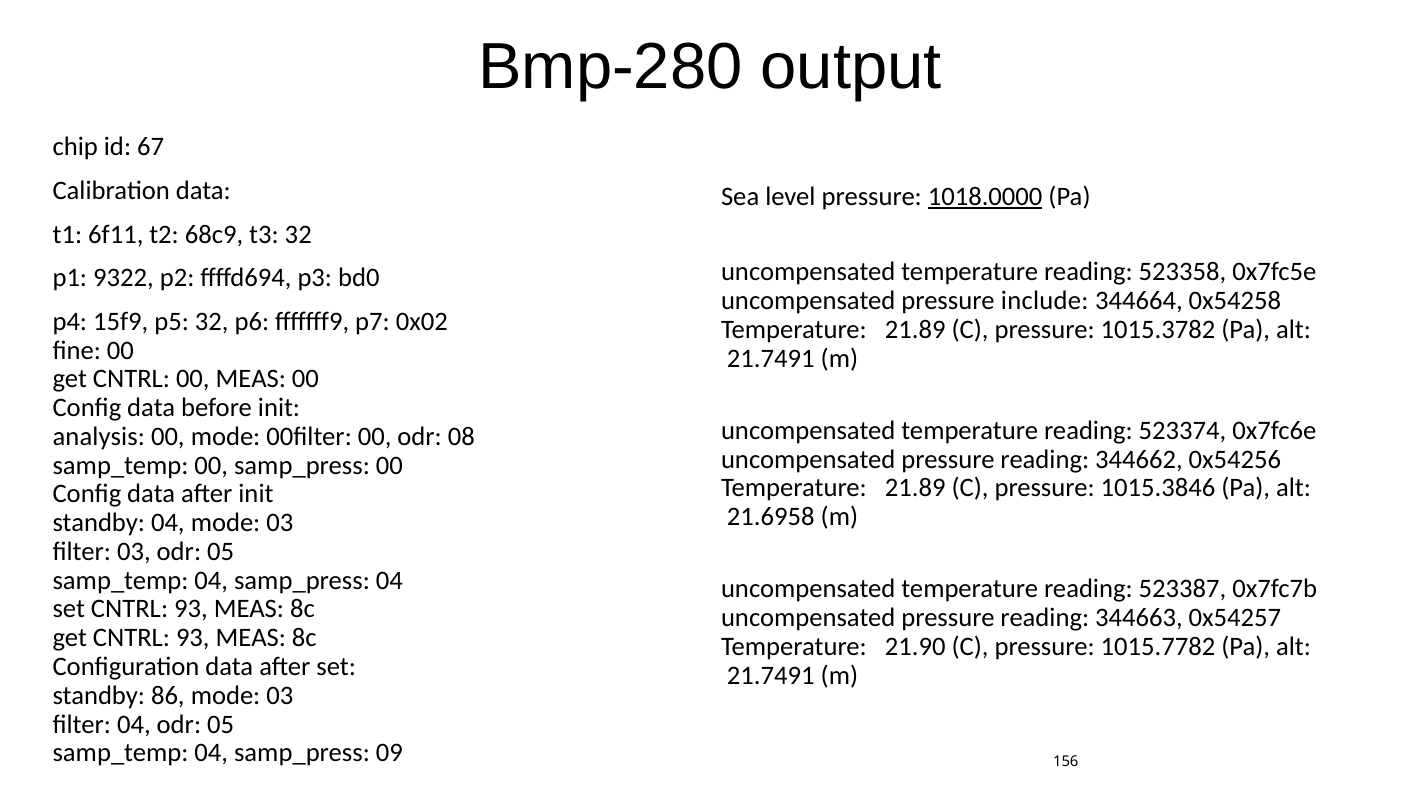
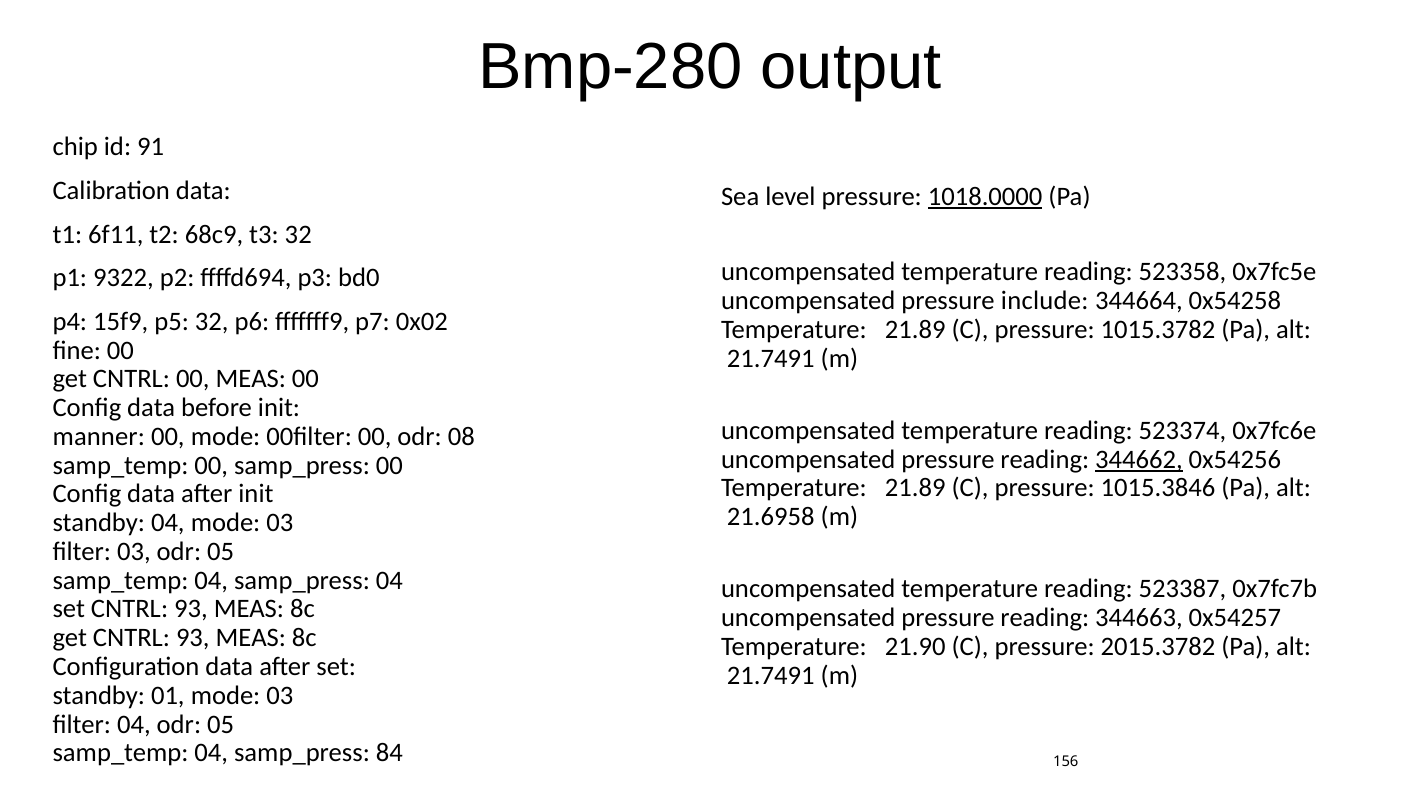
67: 67 -> 91
analysis: analysis -> manner
344662 underline: none -> present
1015.7782: 1015.7782 -> 2015.3782
86: 86 -> 01
09: 09 -> 84
